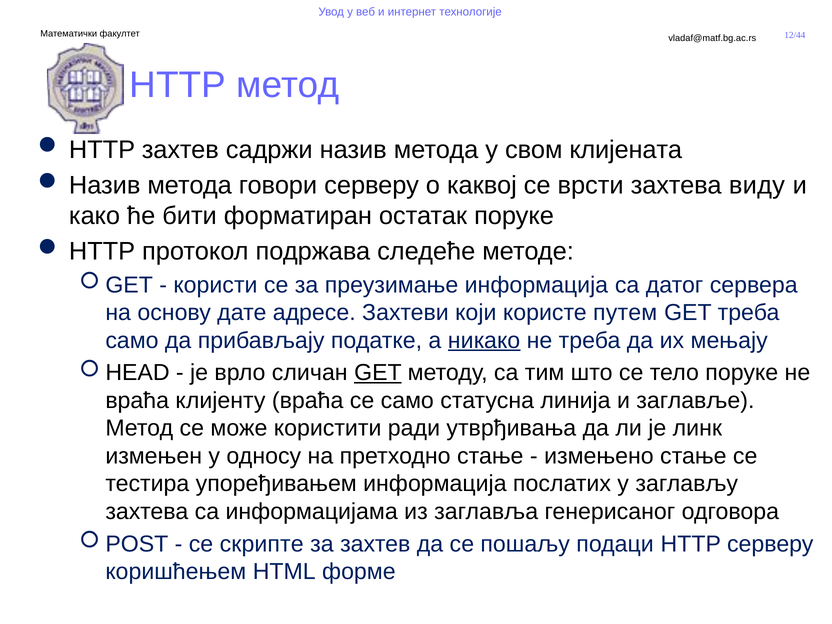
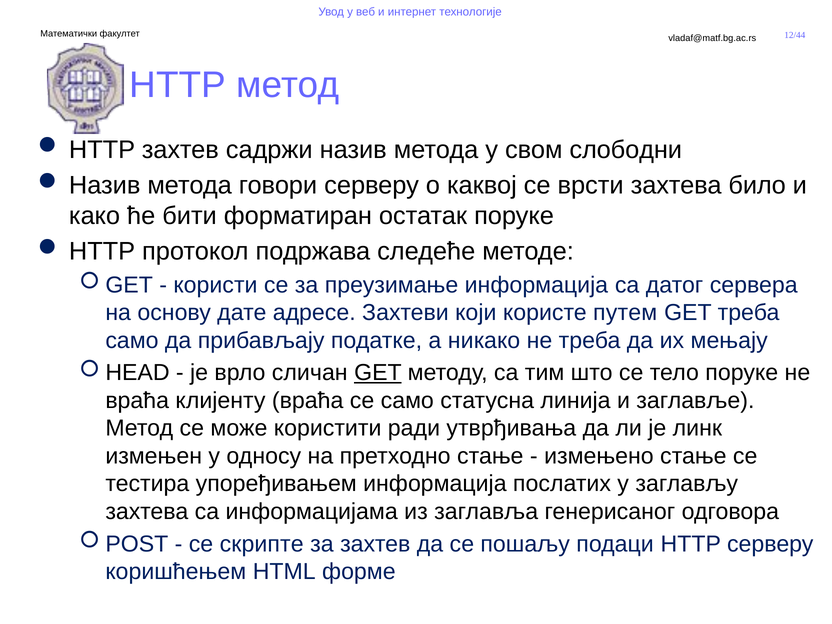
клијената: клијената -> слободни
виду: виду -> било
никако underline: present -> none
